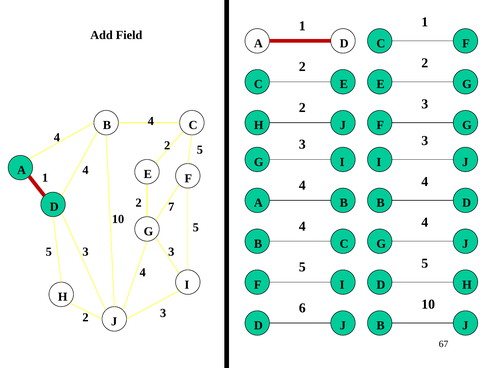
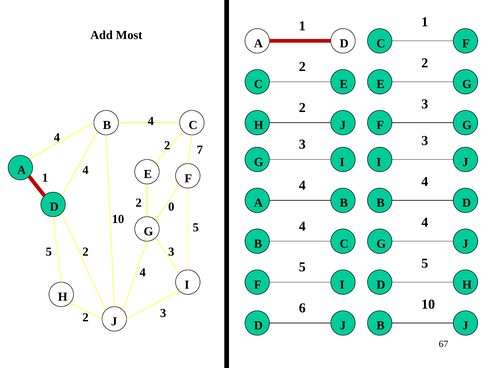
Field: Field -> Most
5 at (200, 149): 5 -> 7
7: 7 -> 0
3 at (86, 252): 3 -> 2
